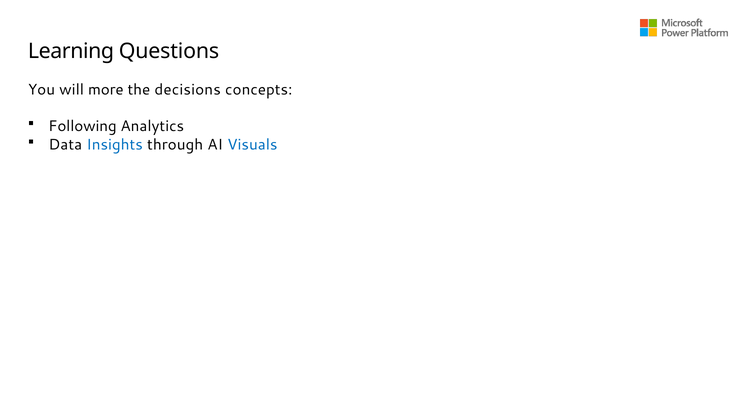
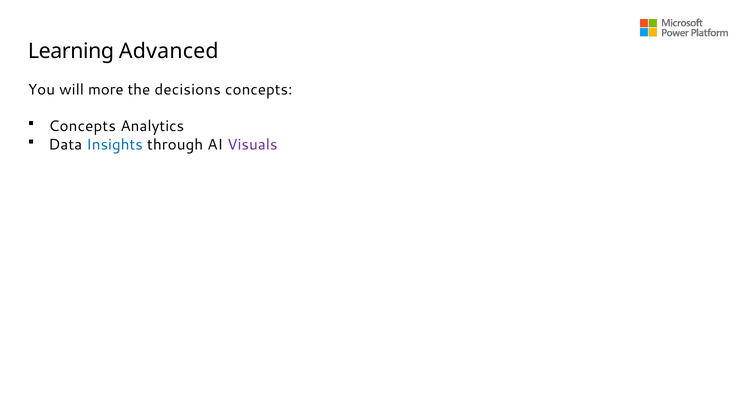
Questions: Questions -> Advanced
Following at (82, 126): Following -> Concepts
Visuals colour: blue -> purple
